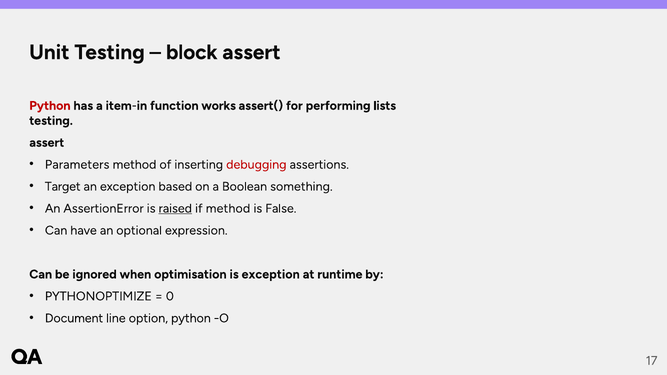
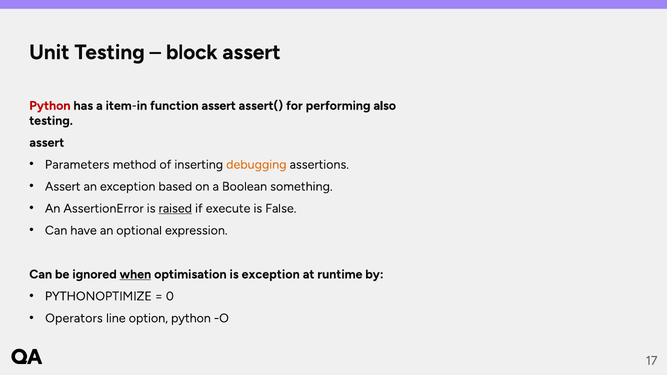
function works: works -> assert
lists: lists -> also
debugging colour: red -> orange
Target at (63, 187): Target -> Assert
if method: method -> execute
when underline: none -> present
Document: Document -> Operators
